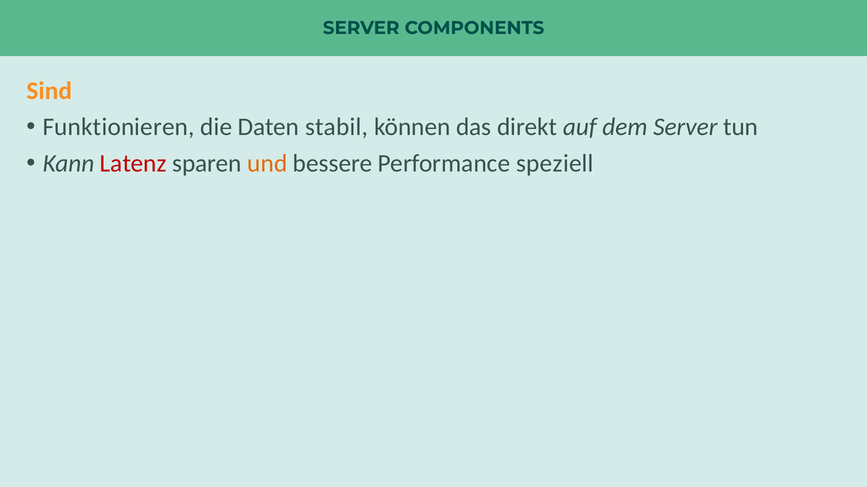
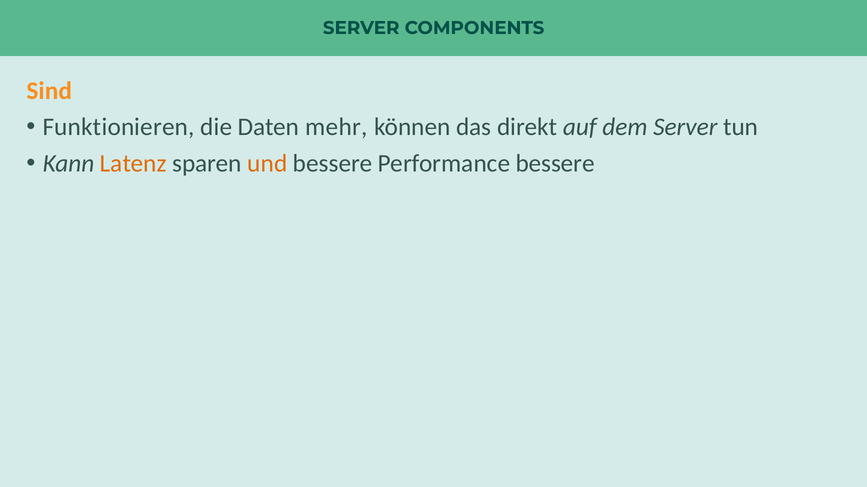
stabil: stabil -> mehr
Latenz colour: red -> orange
Performance speziell: speziell -> bessere
